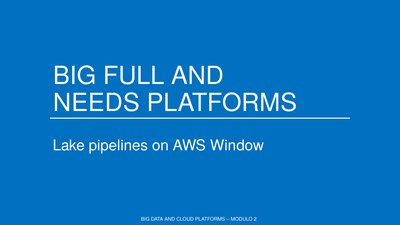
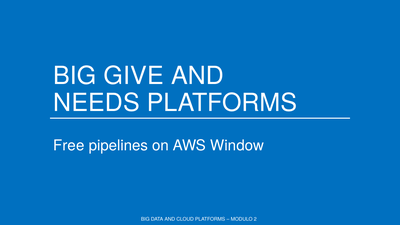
FULL: FULL -> GIVE
Lake: Lake -> Free
